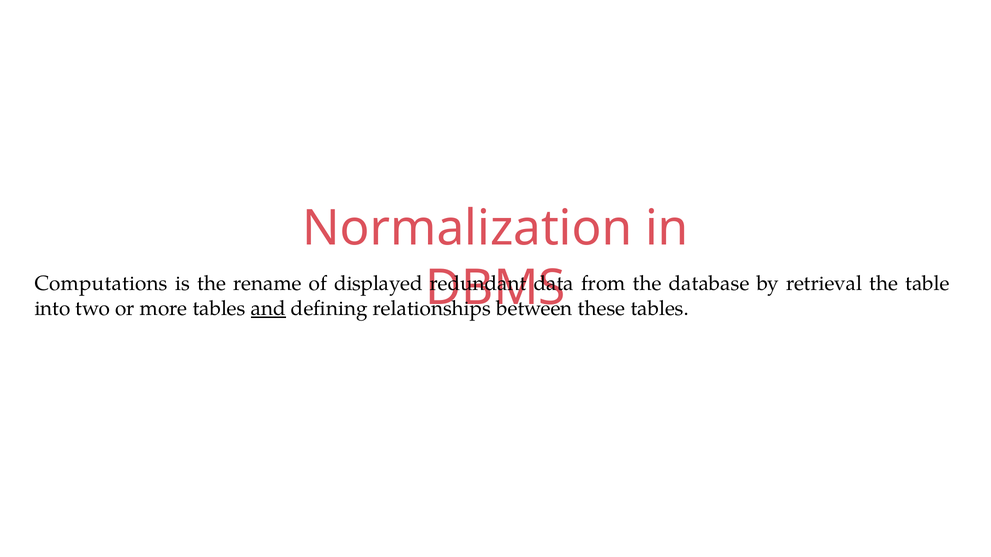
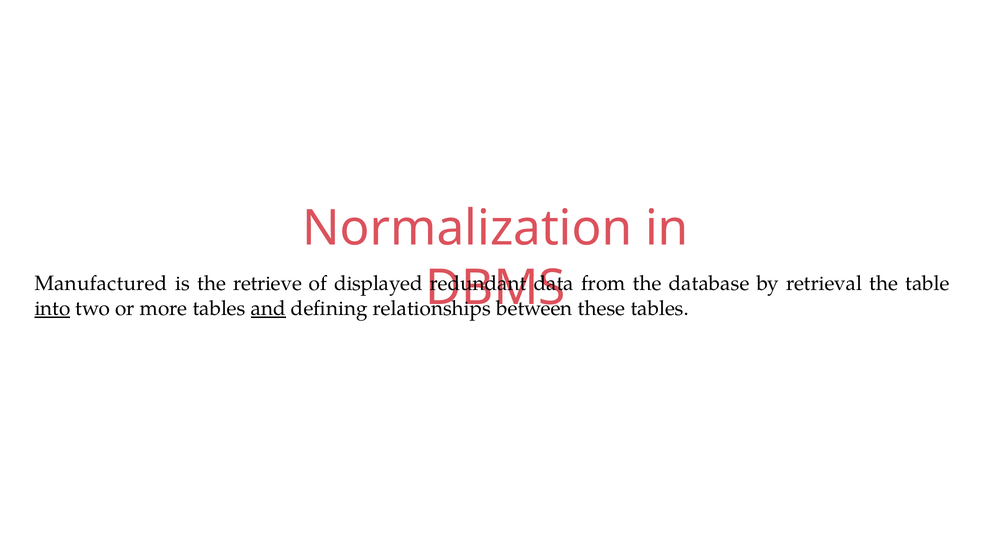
Computations: Computations -> Manufactured
rename: rename -> retrieve
into underline: none -> present
